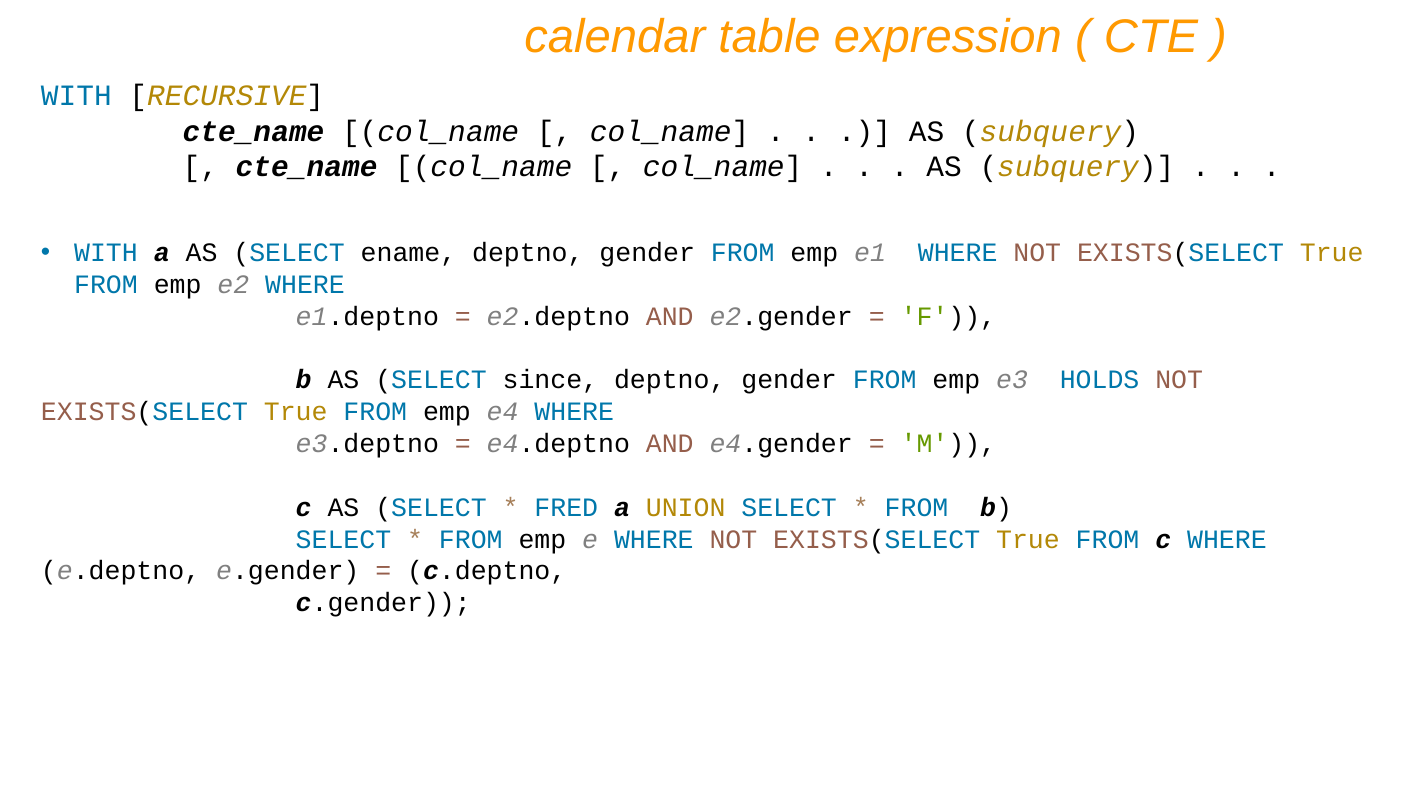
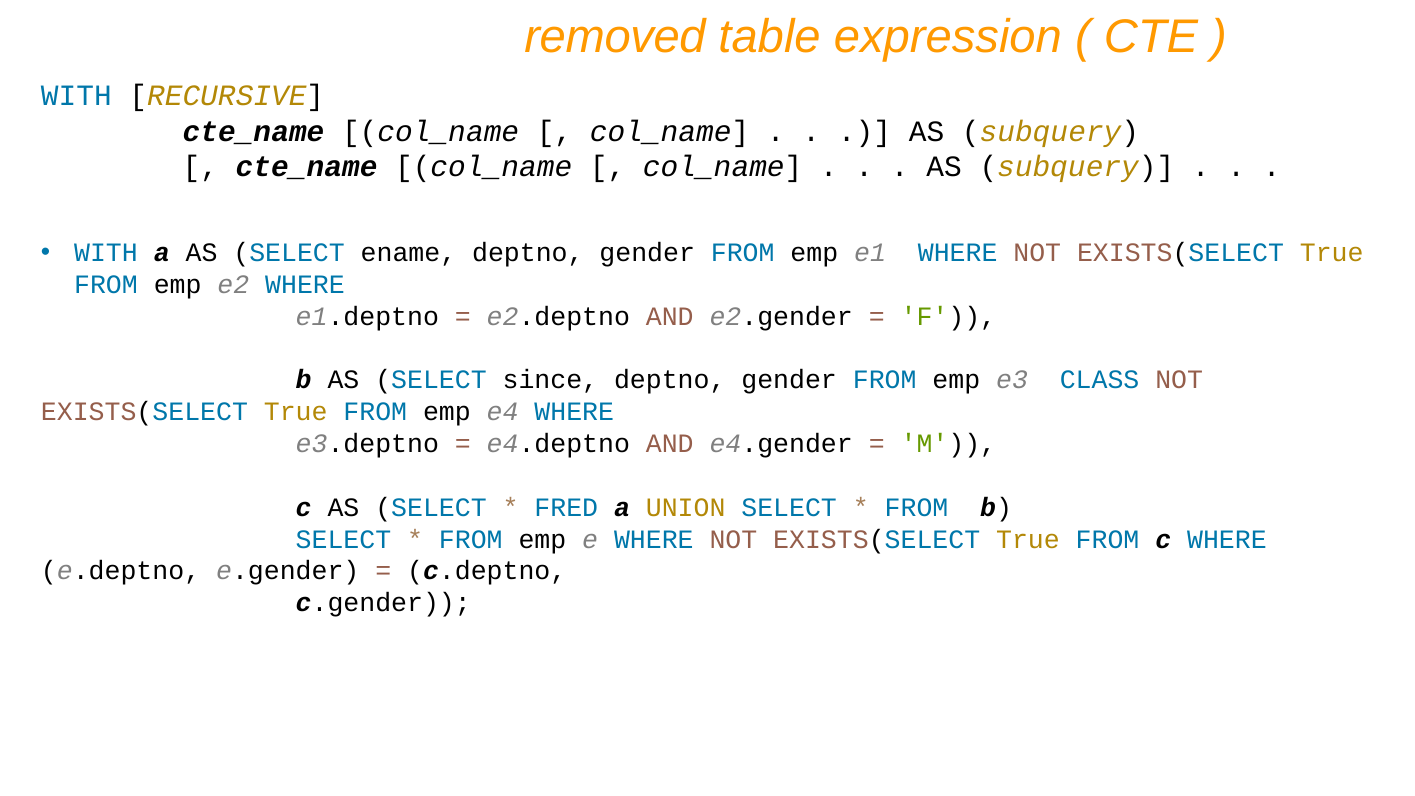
calendar: calendar -> removed
HOLDS: HOLDS -> CLASS
